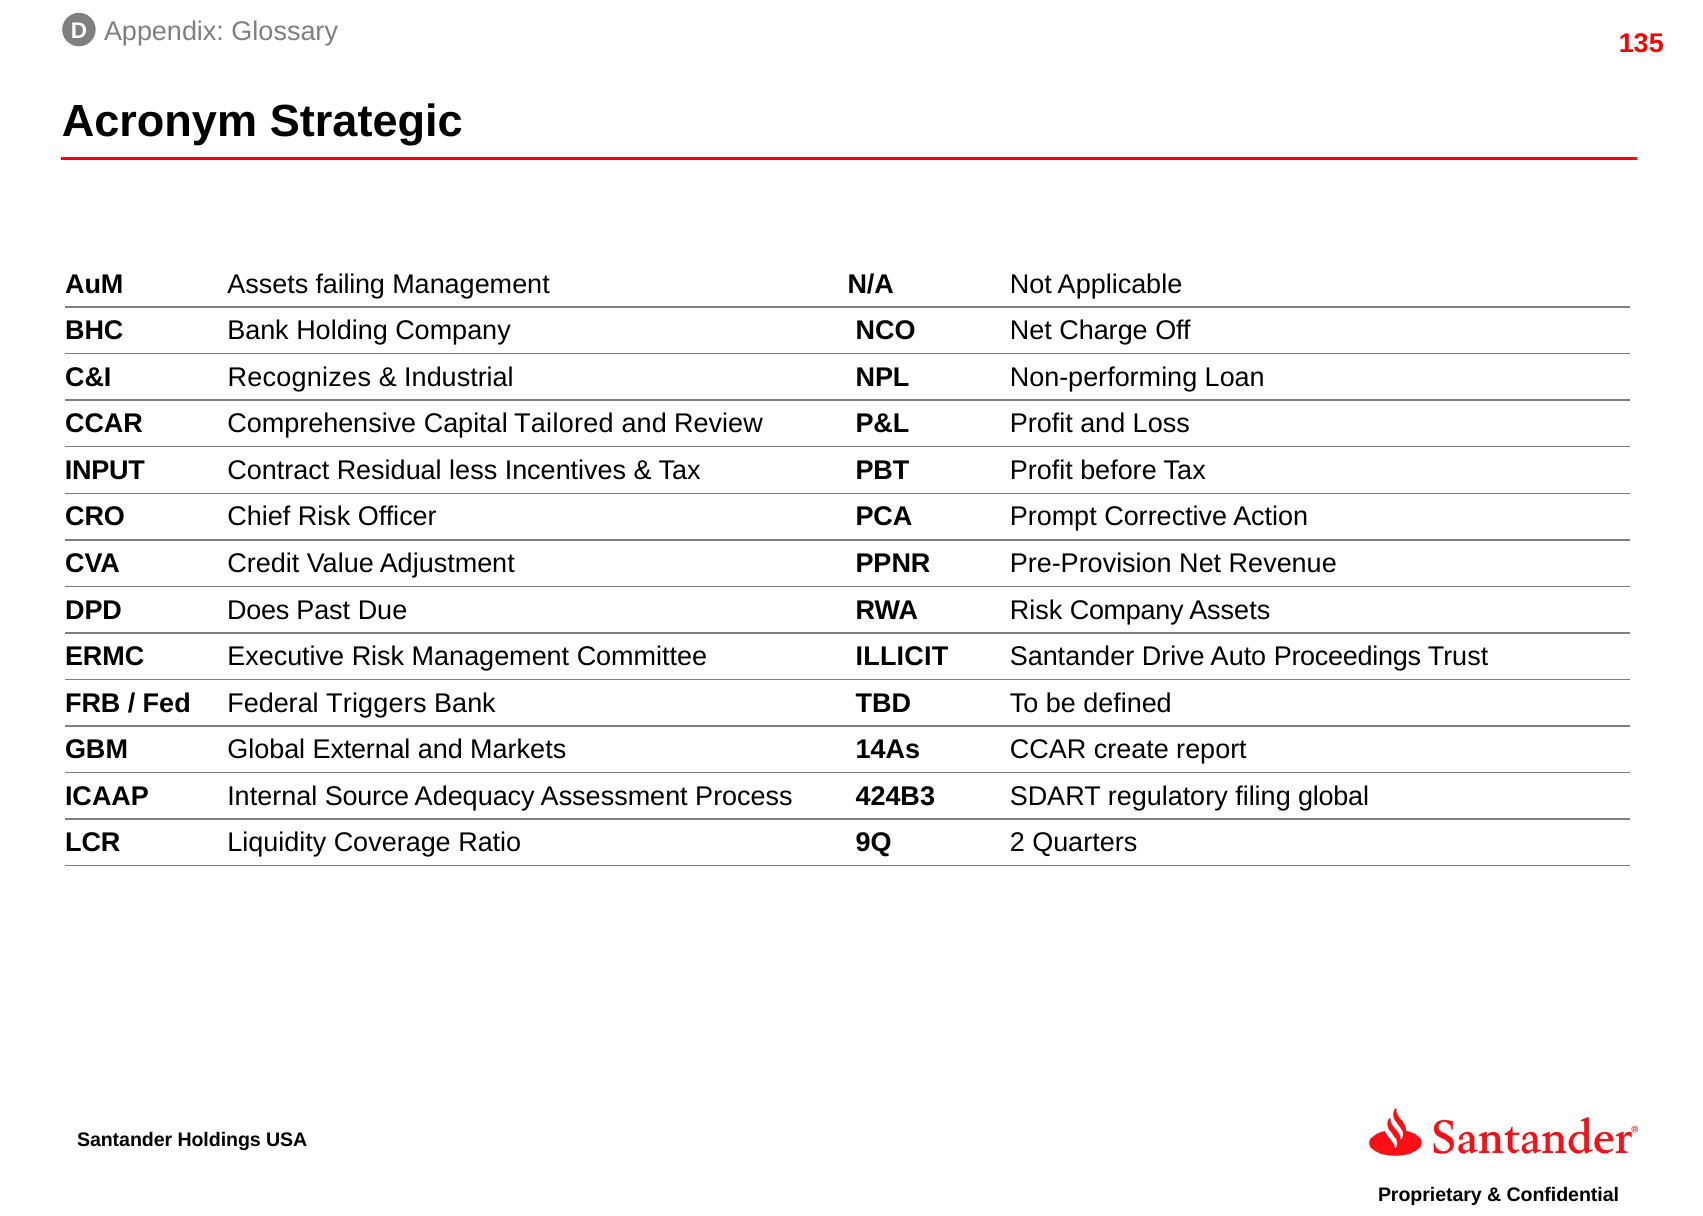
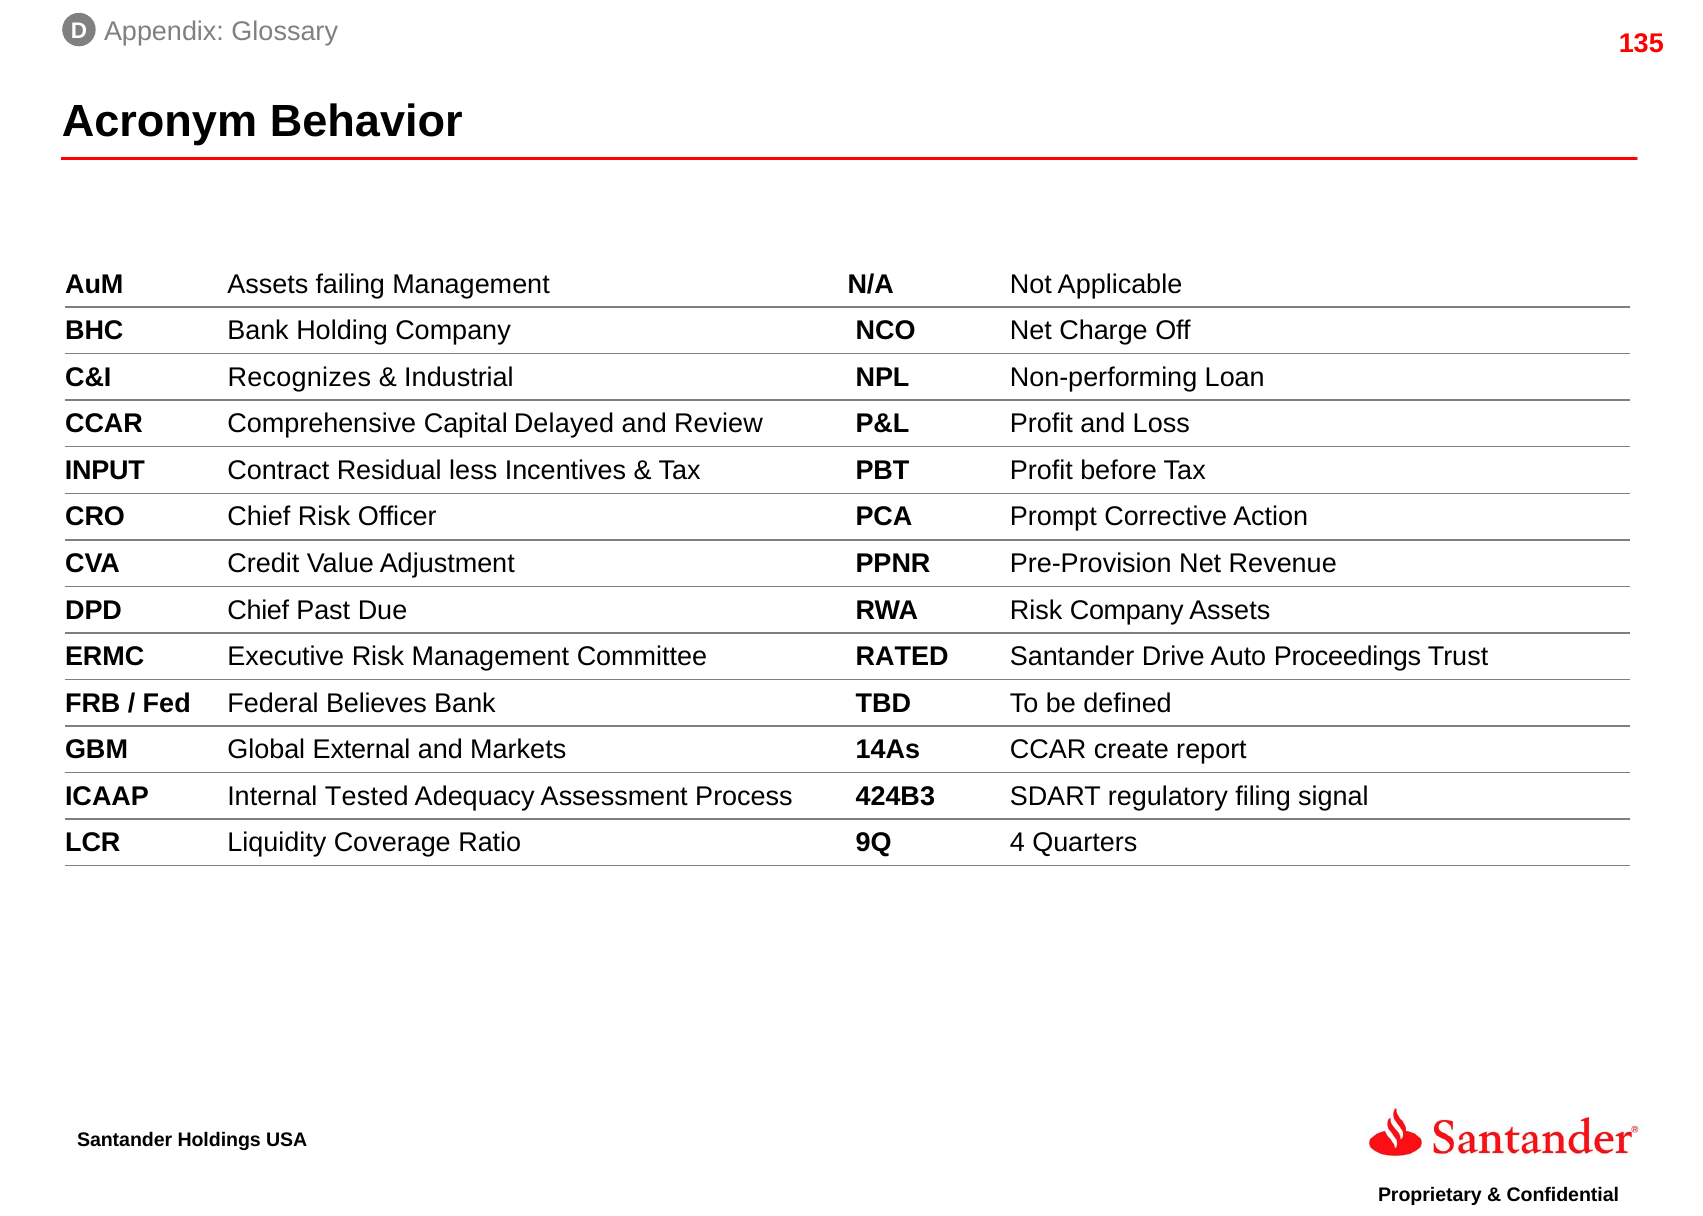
Strategic: Strategic -> Behavior
Tailored: Tailored -> Delayed
DPD Does: Does -> Chief
ILLICIT: ILLICIT -> RATED
Triggers: Triggers -> Believes
Source: Source -> Tested
filing global: global -> signal
2: 2 -> 4
